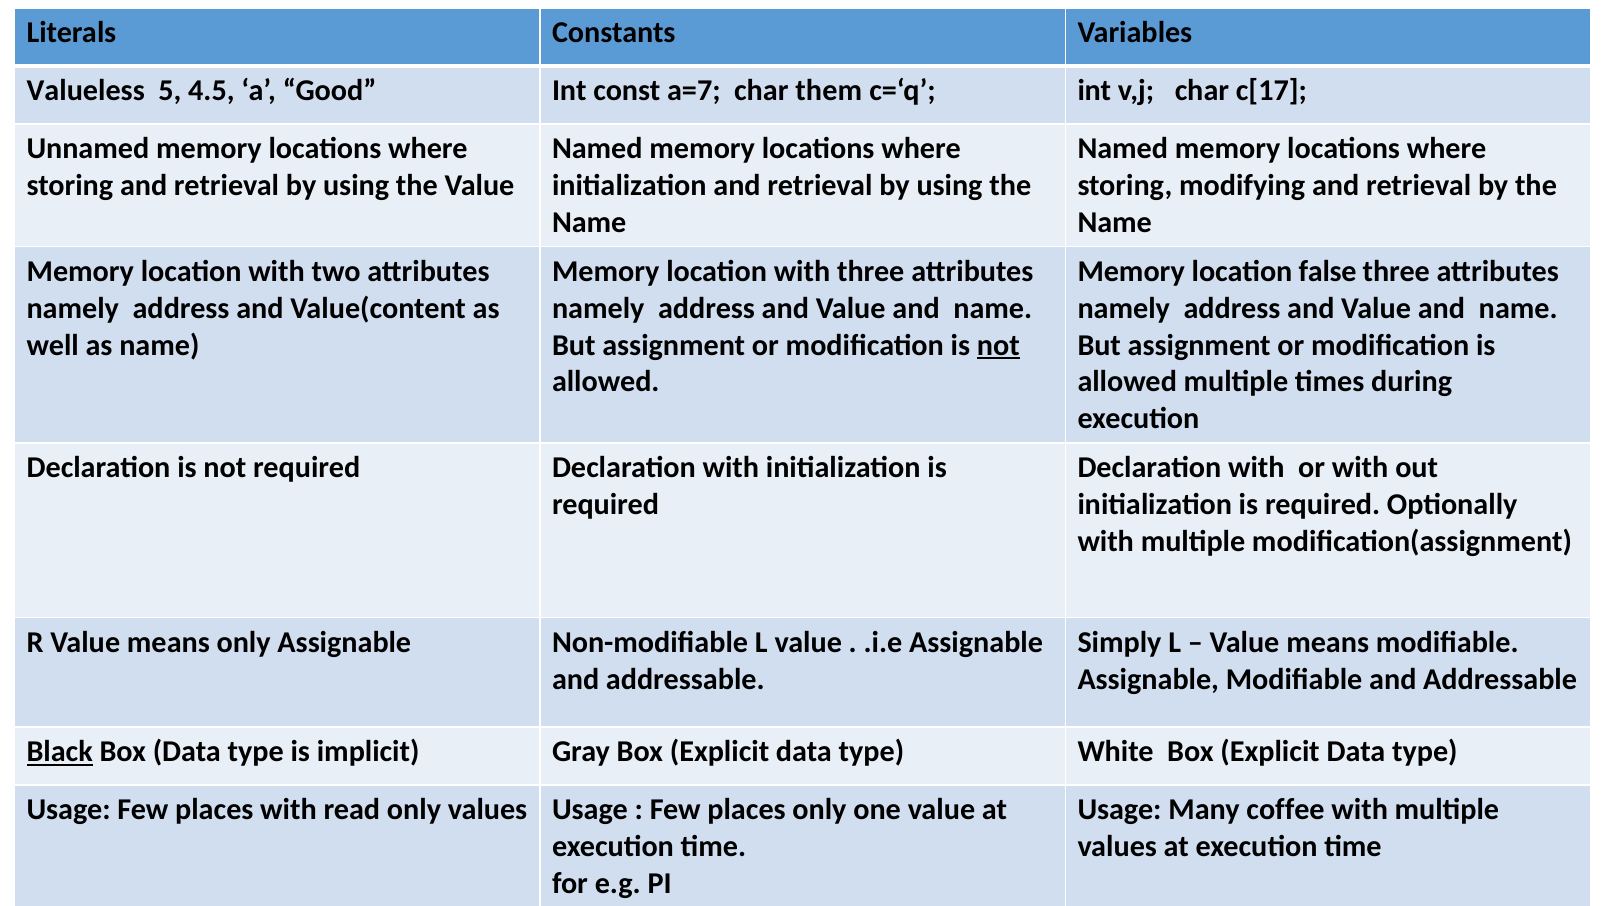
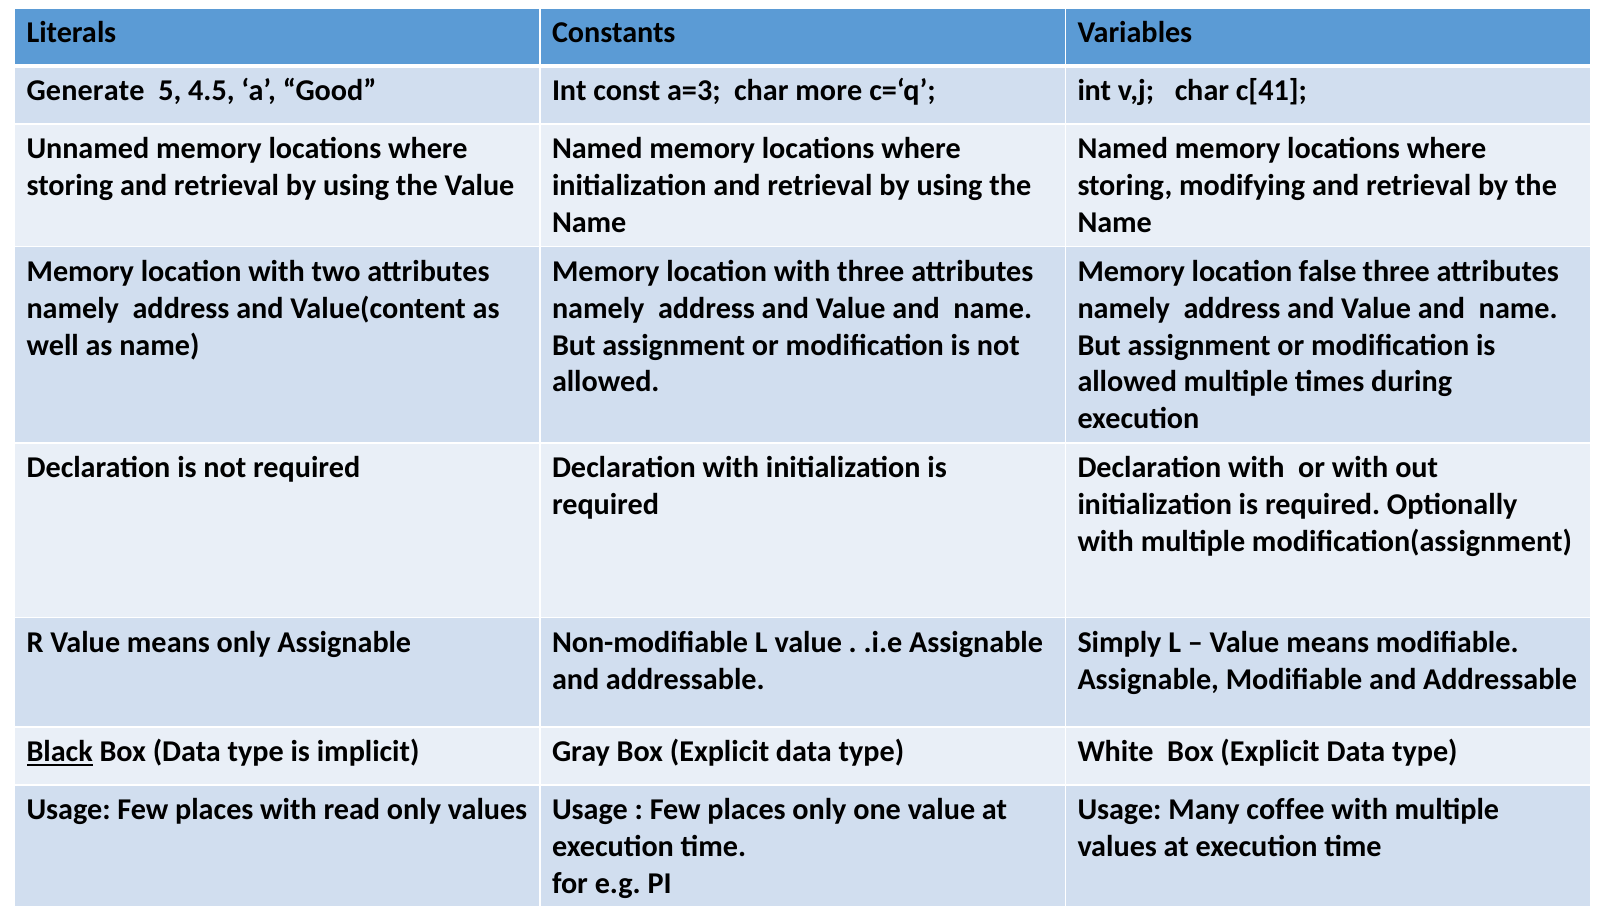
Valueless: Valueless -> Generate
a=7: a=7 -> a=3
them: them -> more
c[17: c[17 -> c[41
not at (998, 345) underline: present -> none
